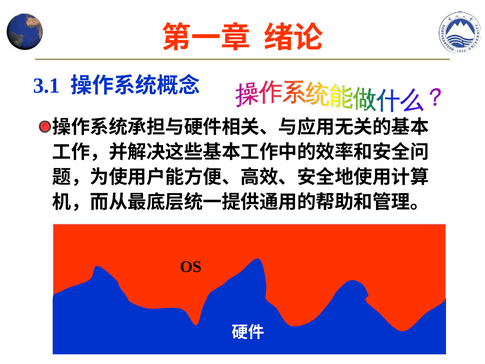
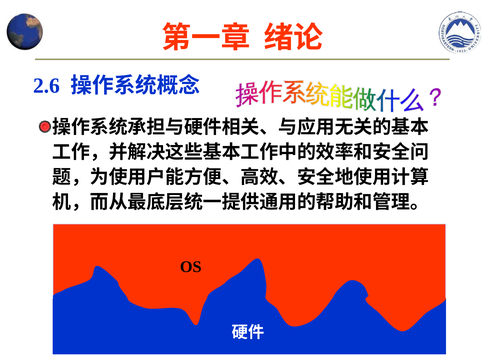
3.1: 3.1 -> 2.6
